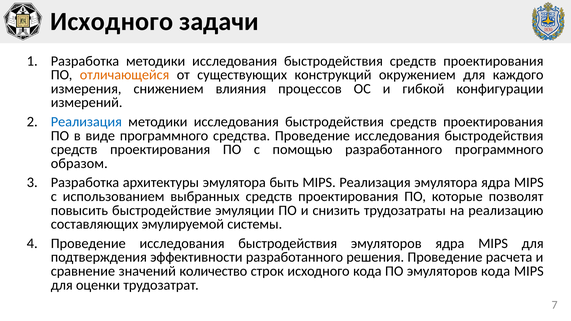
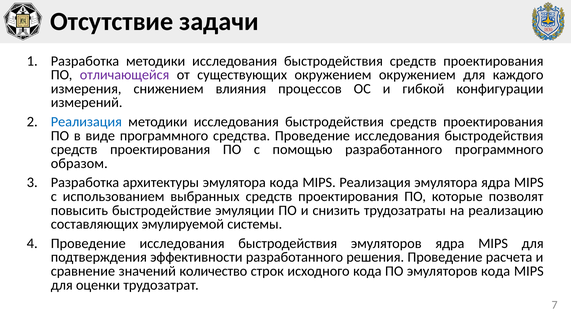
Исходного at (112, 21): Исходного -> Отсутствие
отличающейся colour: orange -> purple
существующих конструкций: конструкций -> окружением
эмулятора быть: быть -> кода
